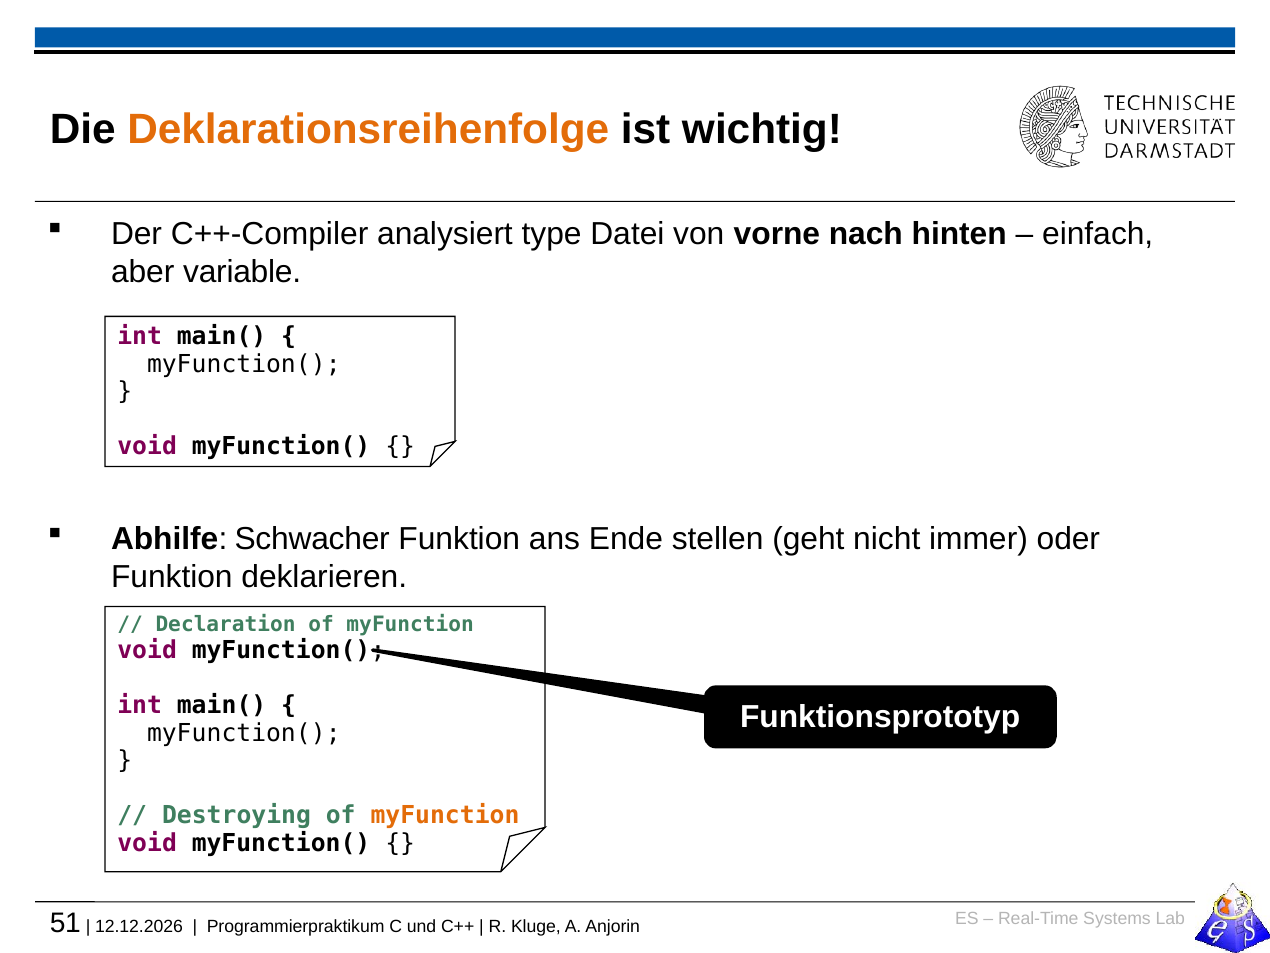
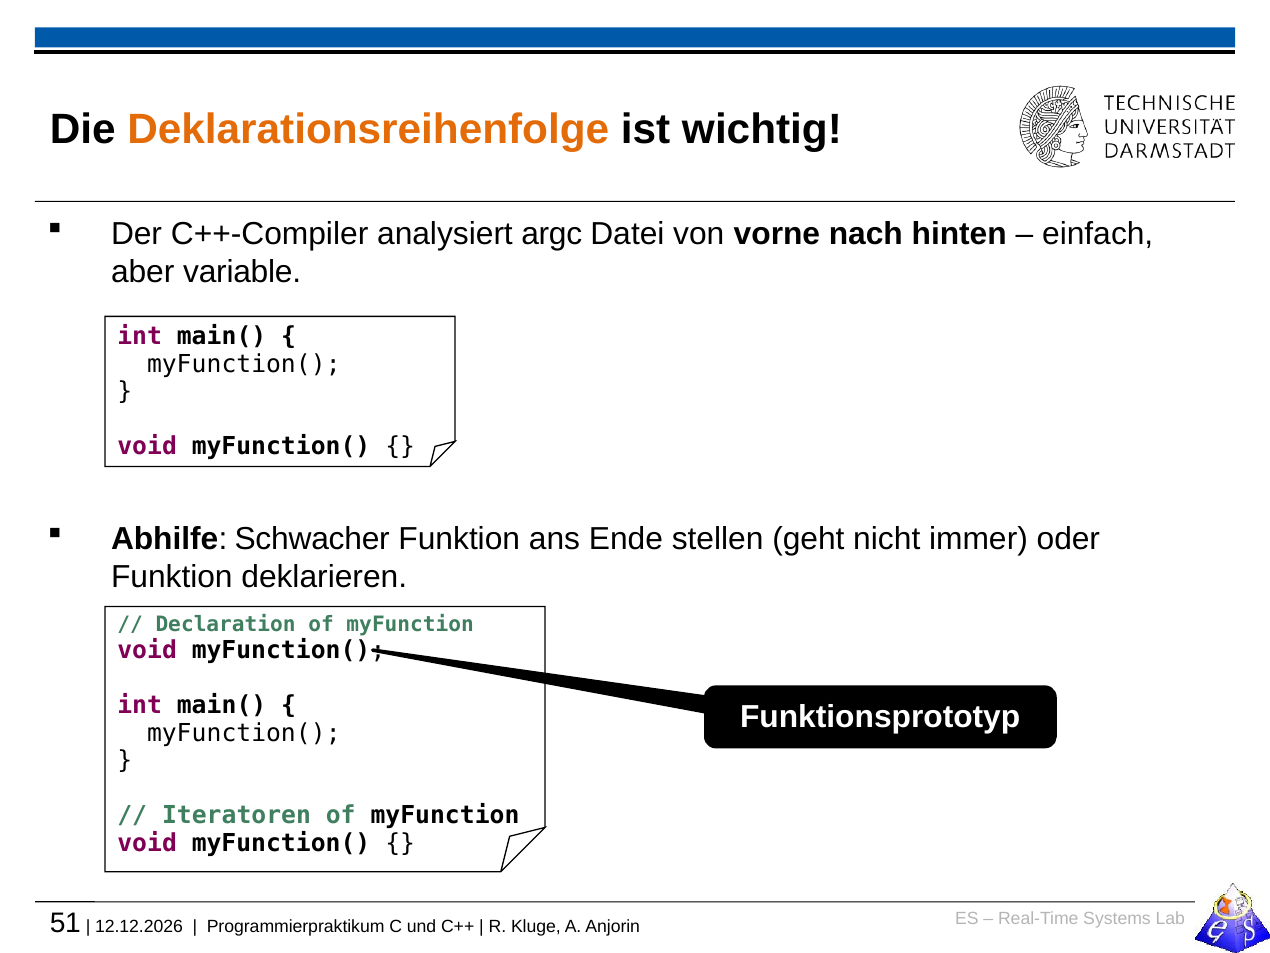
type: type -> argc
Destroying: Destroying -> Iteratoren
myFunction at (445, 815) colour: orange -> black
